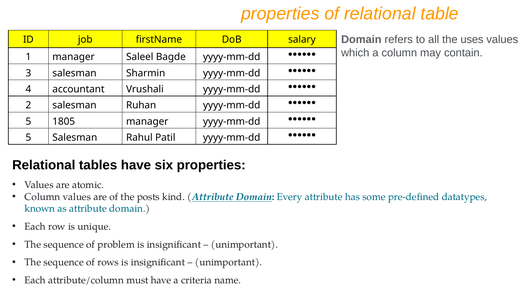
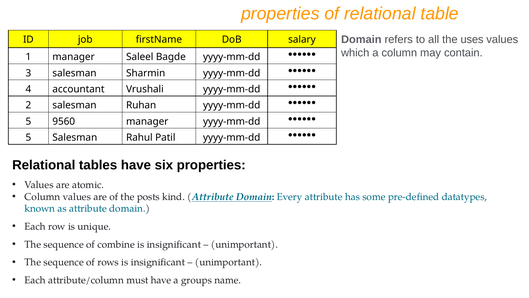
1805: 1805 -> 9560
problem: problem -> combine
criteria: criteria -> groups
